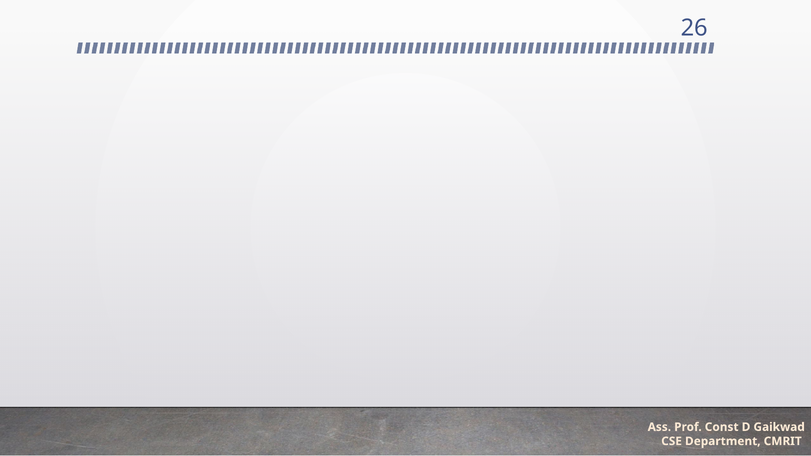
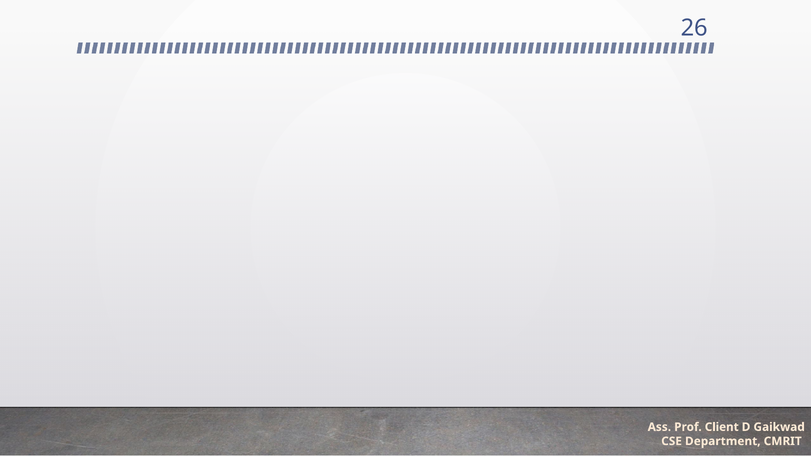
Const: Const -> Client
